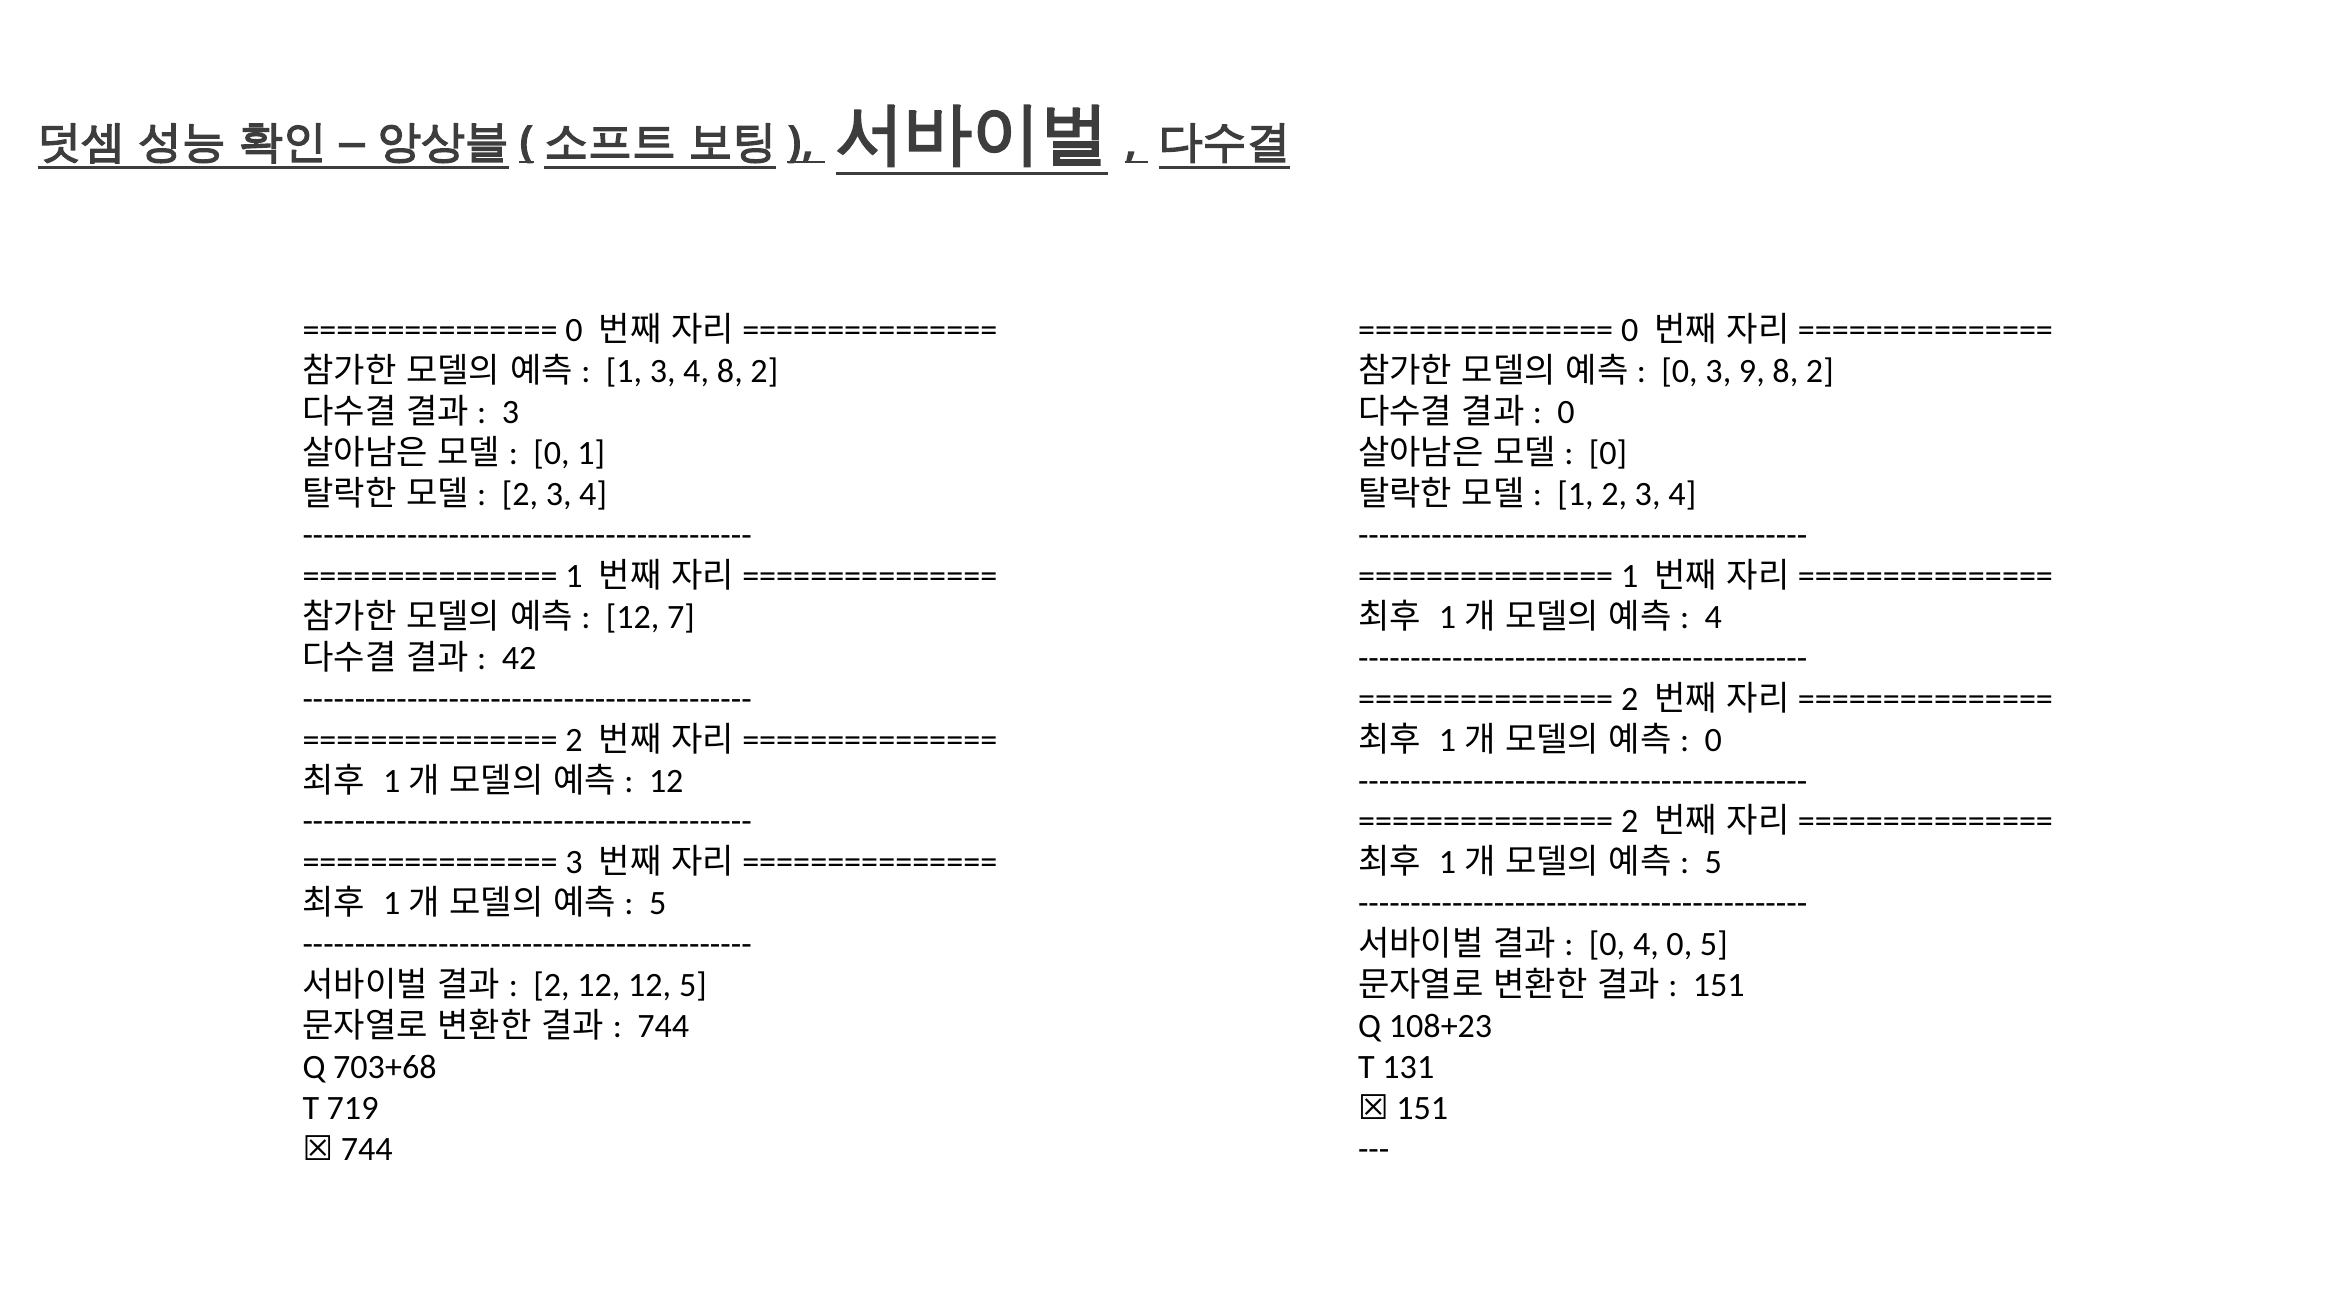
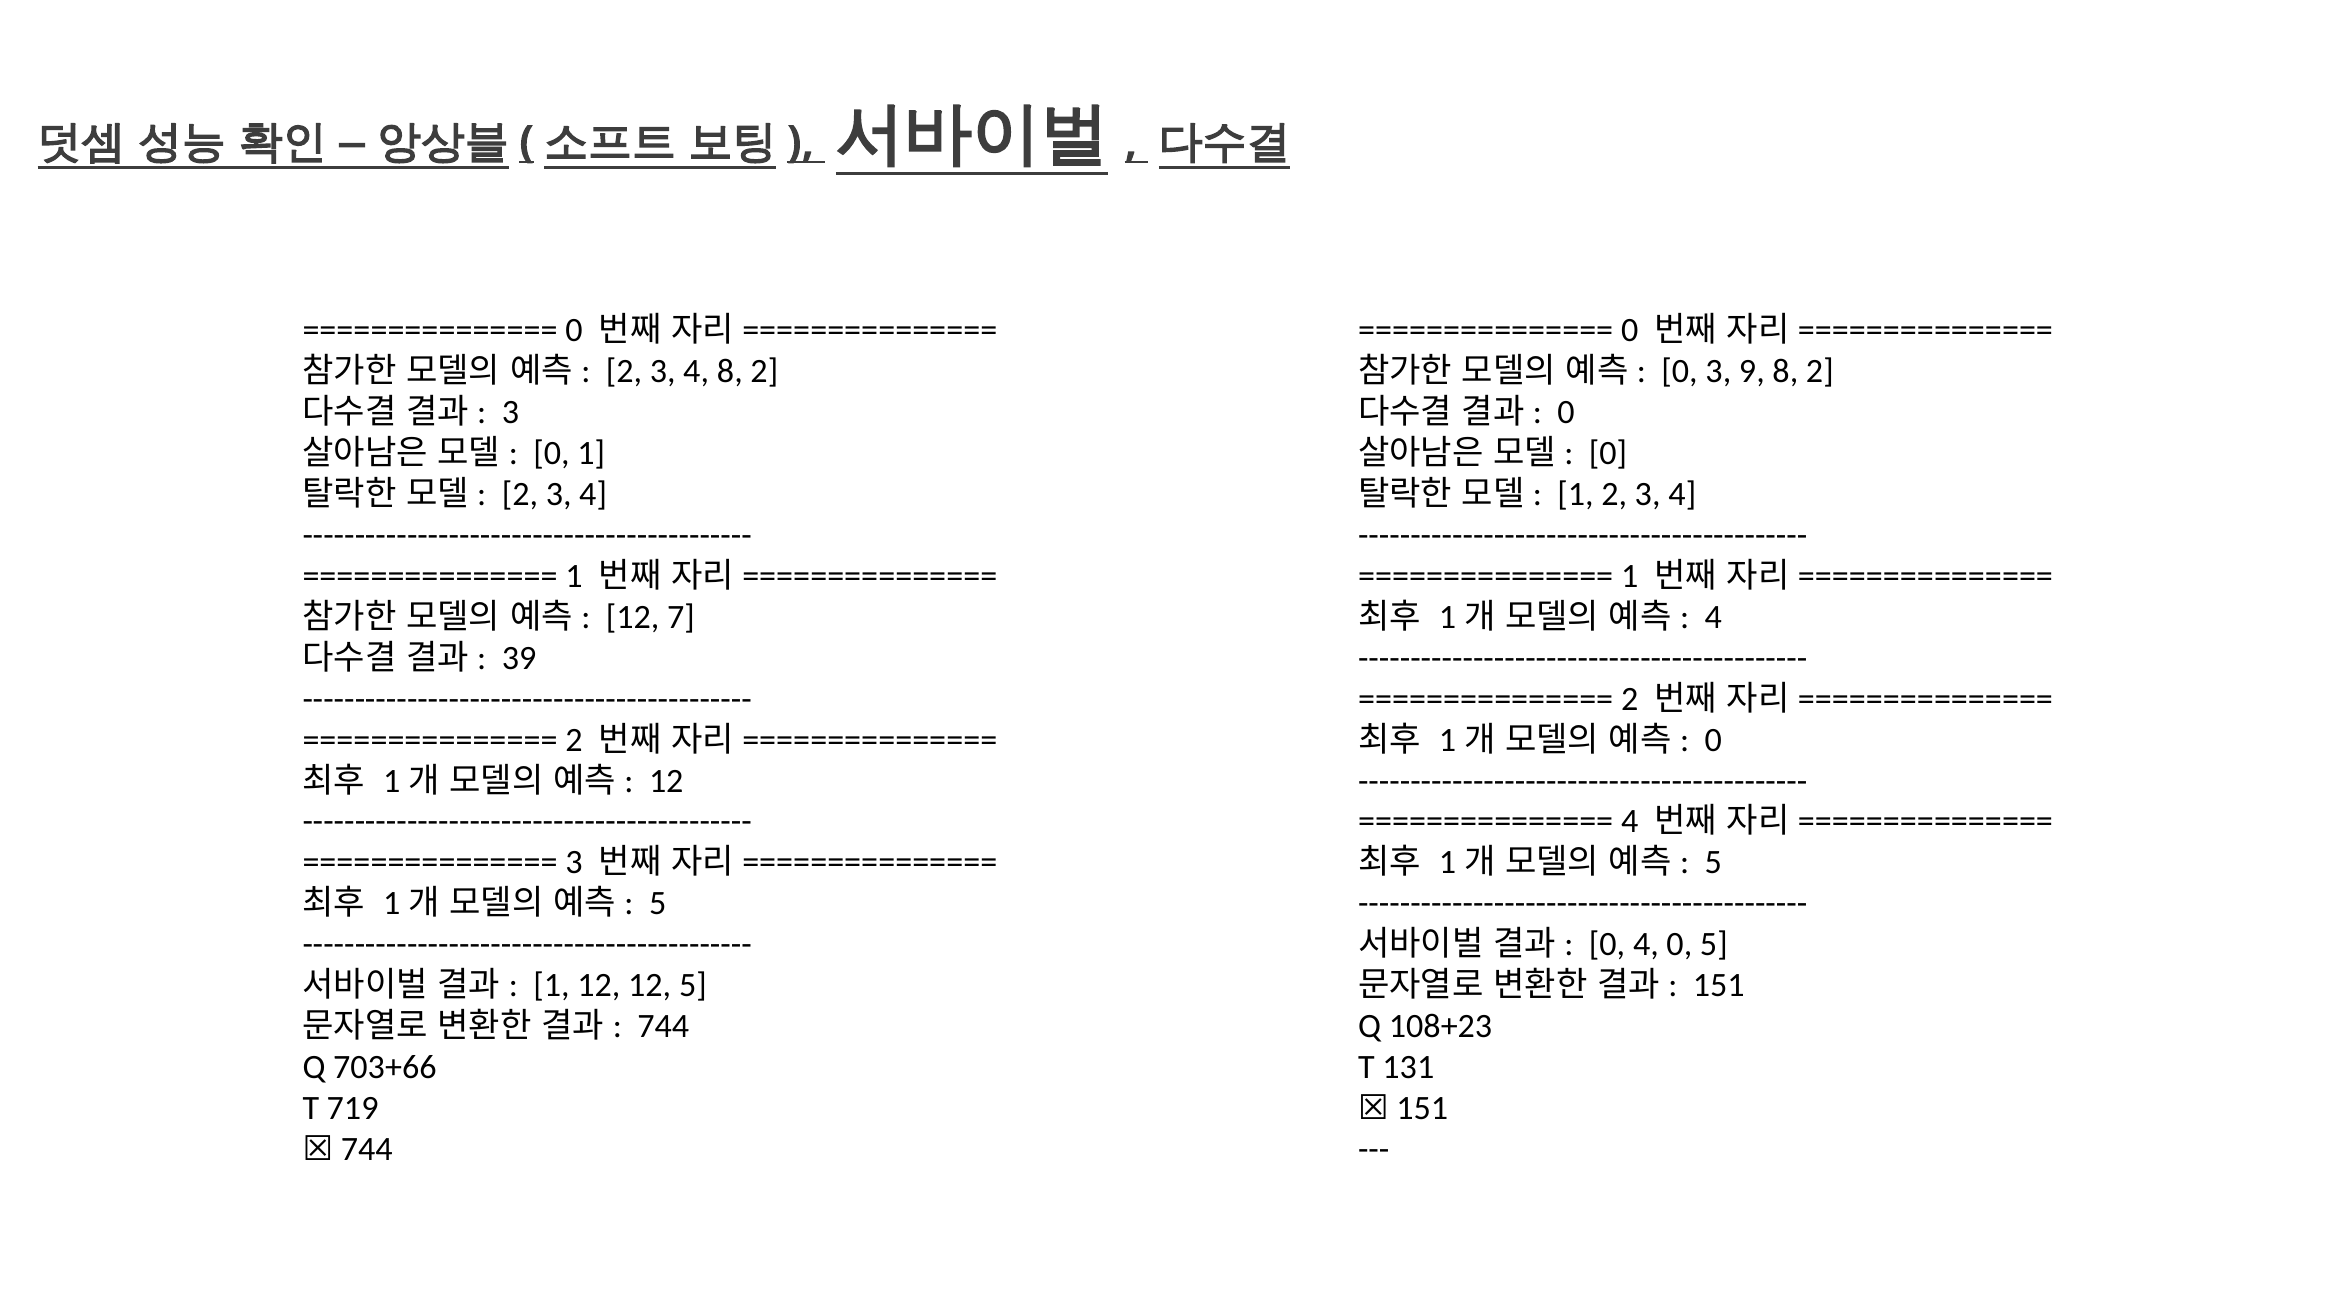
1 at (624, 371): 1 -> 2
42: 42 -> 39
2 at (1630, 822): 2 -> 4
2 at (551, 986): 2 -> 1
703+68: 703+68 -> 703+66
